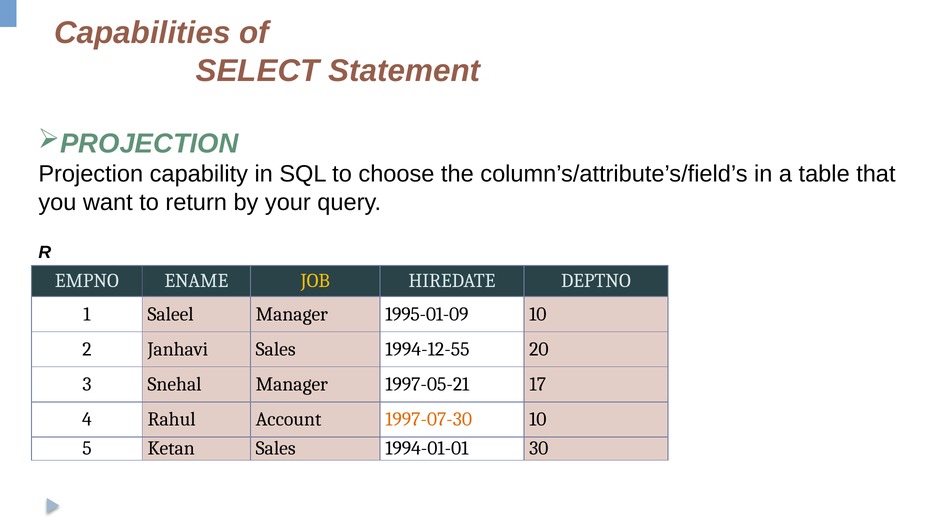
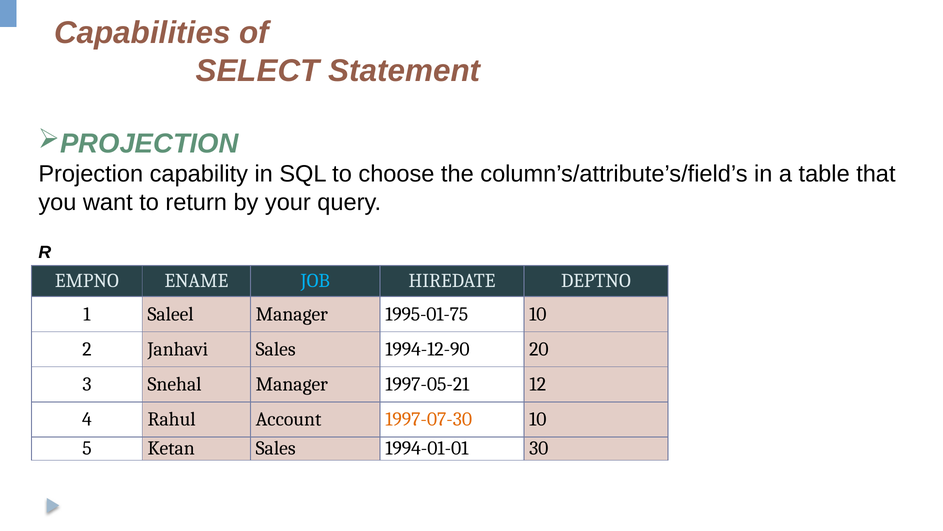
JOB colour: yellow -> light blue
1995-01-09: 1995-01-09 -> 1995-01-75
1994-12-55: 1994-12-55 -> 1994-12-90
17: 17 -> 12
